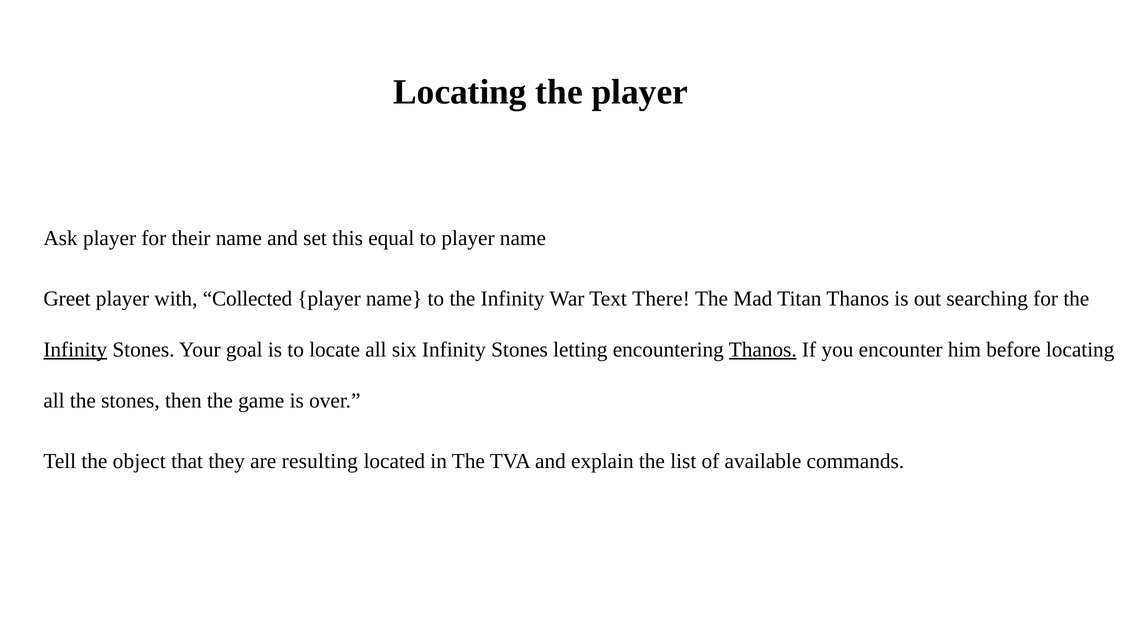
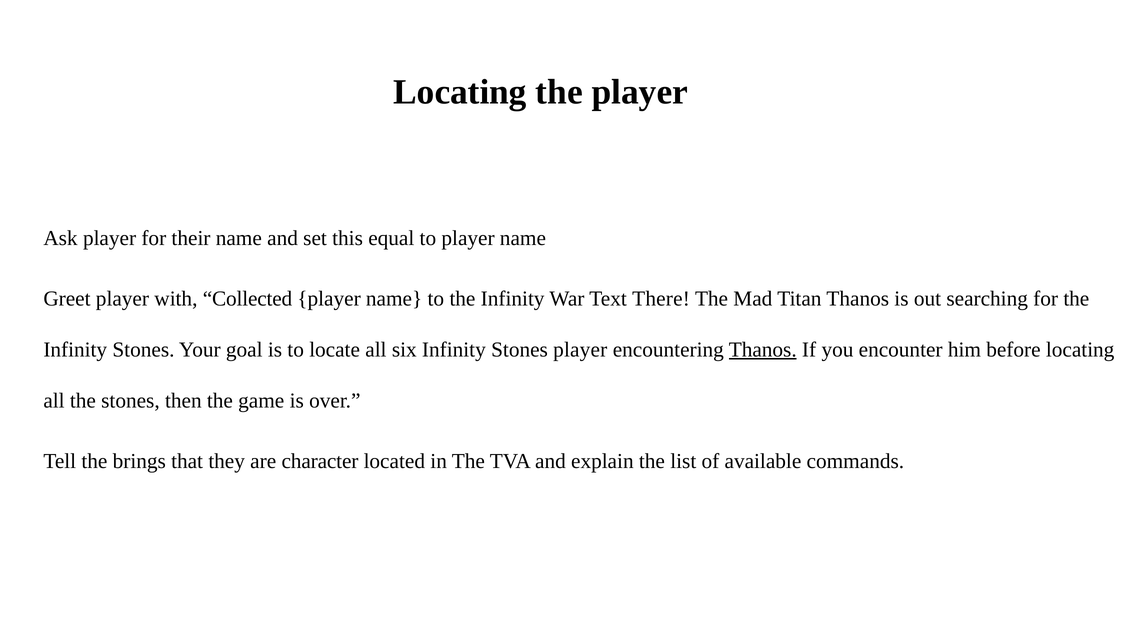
Infinity at (75, 350) underline: present -> none
Stones letting: letting -> player
object: object -> brings
resulting: resulting -> character
